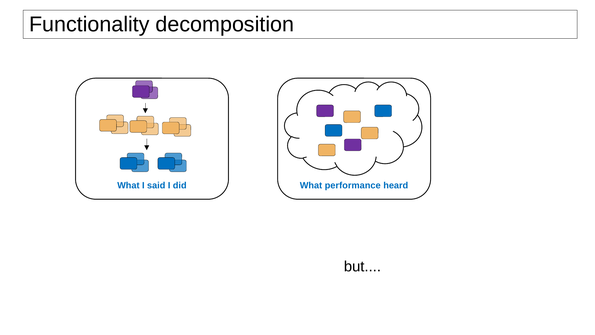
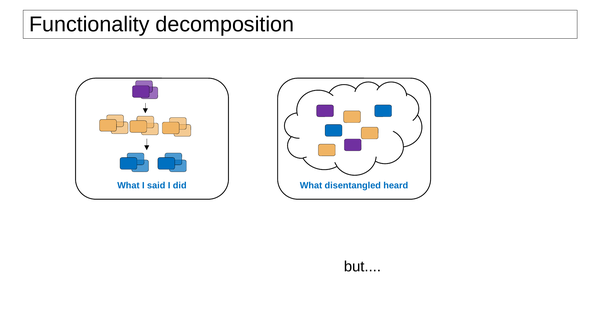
performance: performance -> disentangled
